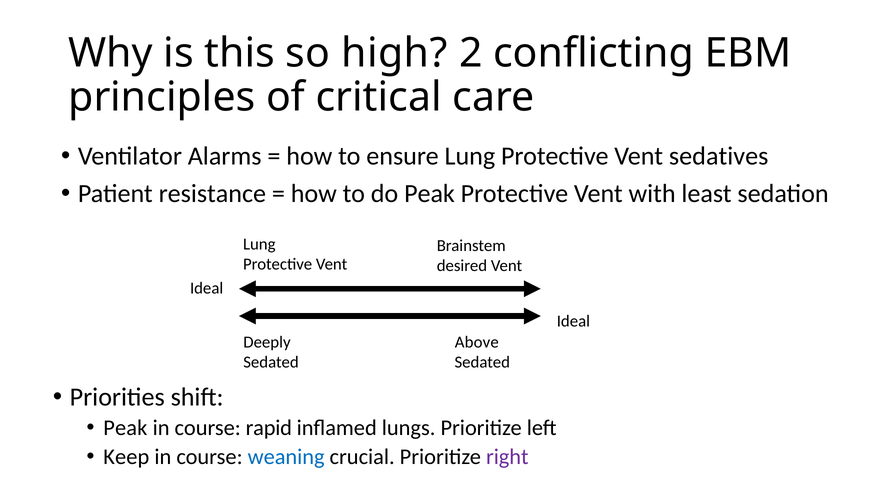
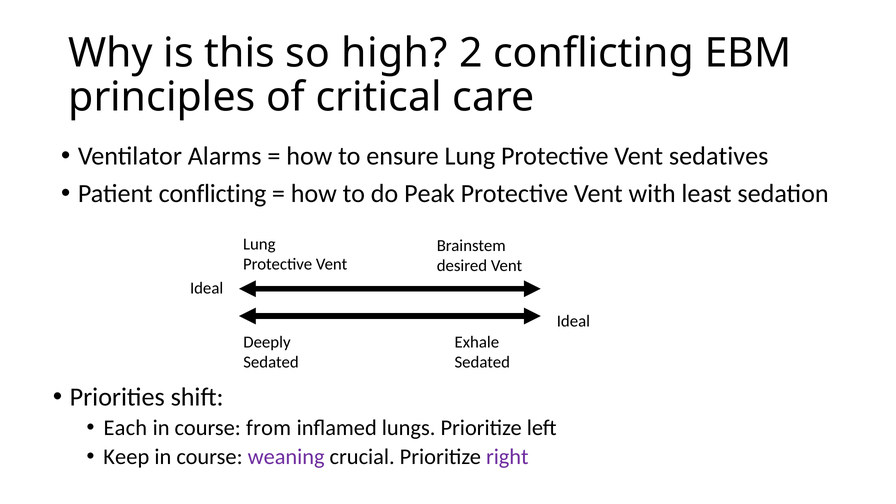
Patient resistance: resistance -> conflicting
Above: Above -> Exhale
Peak at (125, 428): Peak -> Each
rapid: rapid -> from
weaning colour: blue -> purple
